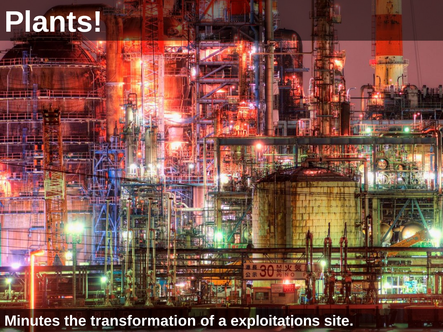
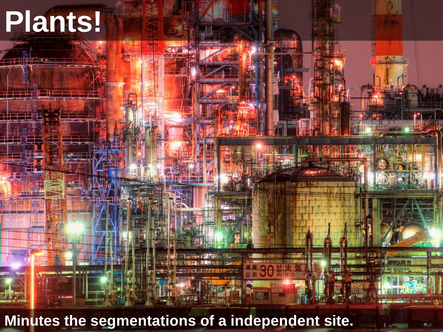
transformation: transformation -> segmentations
exploitations: exploitations -> independent
